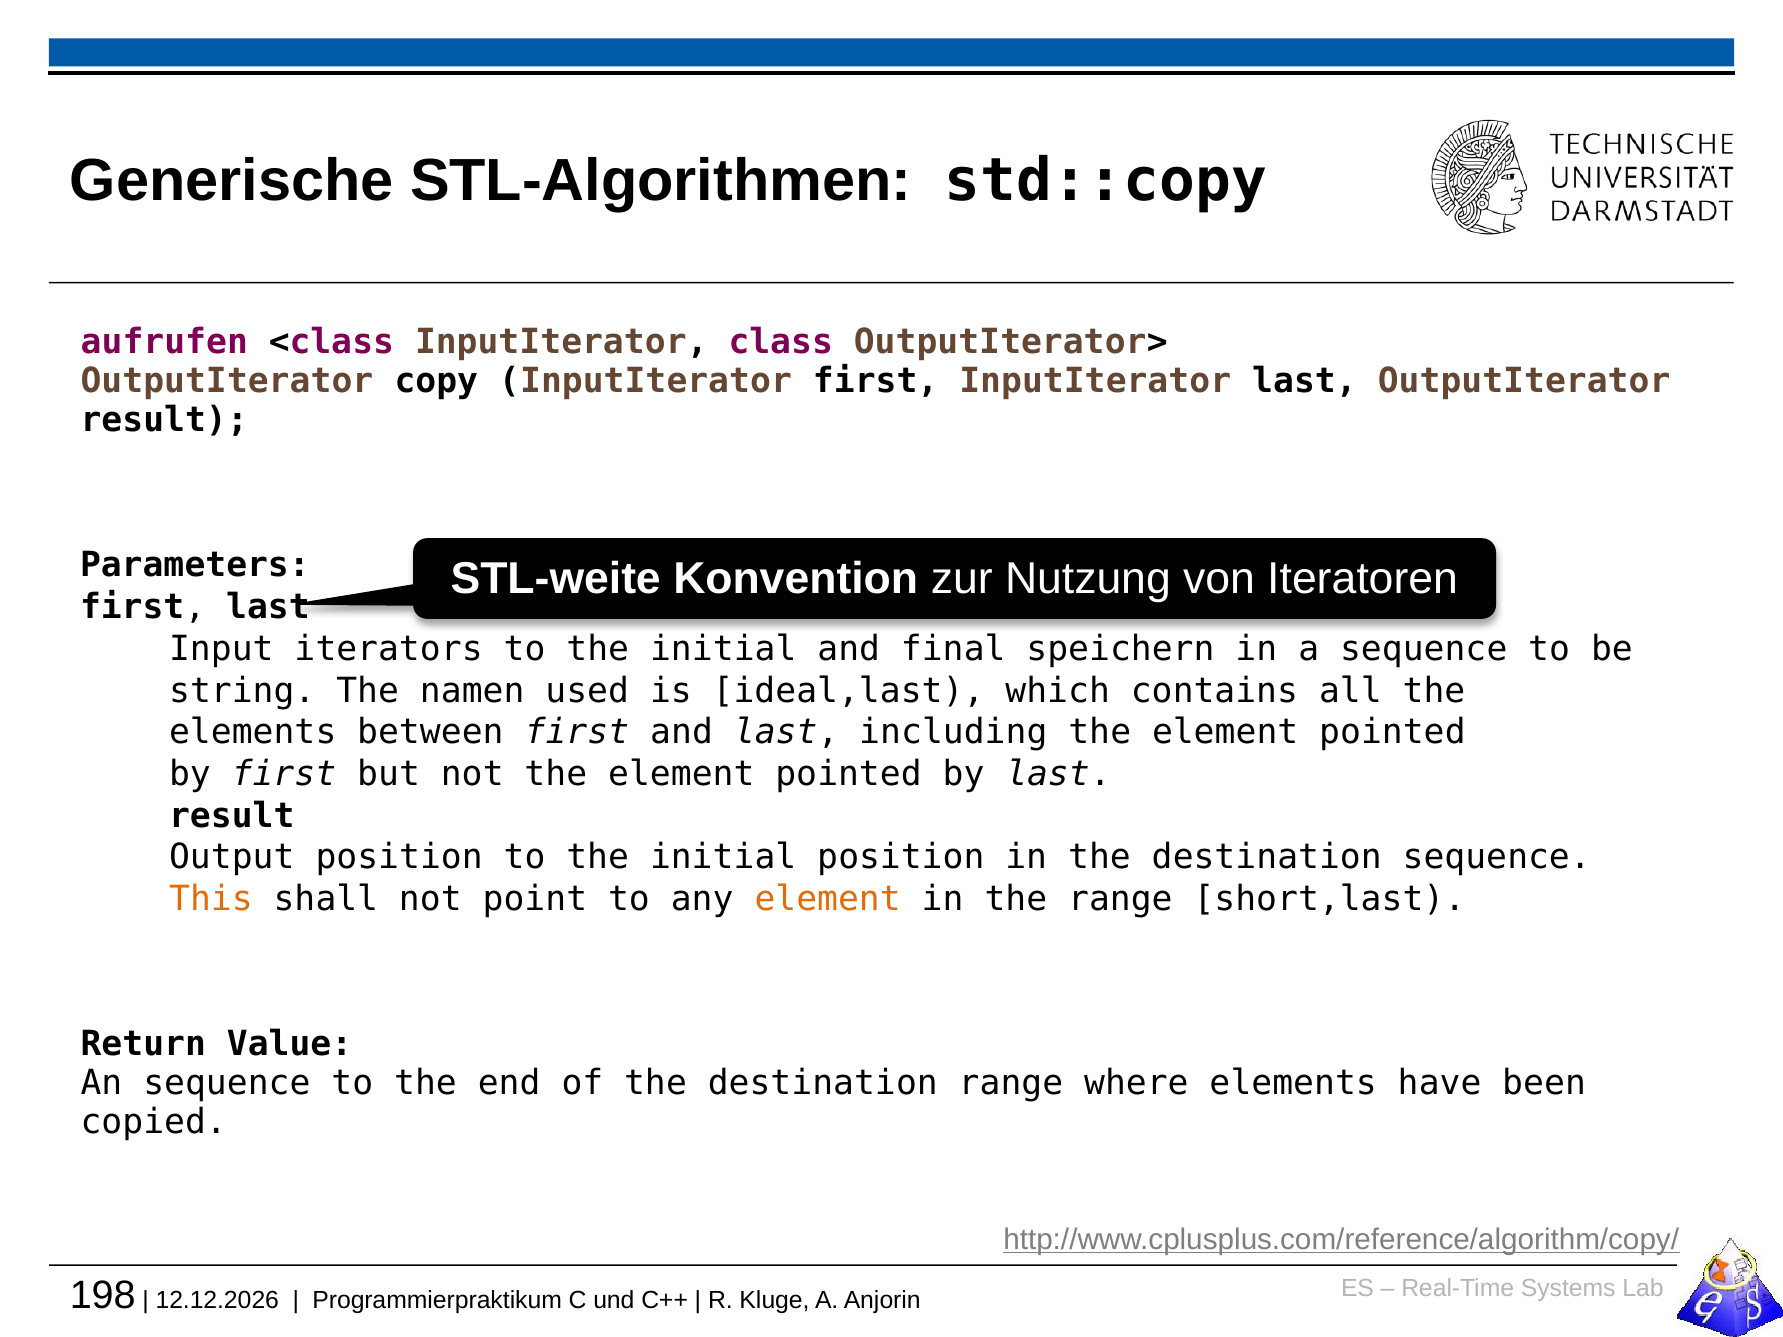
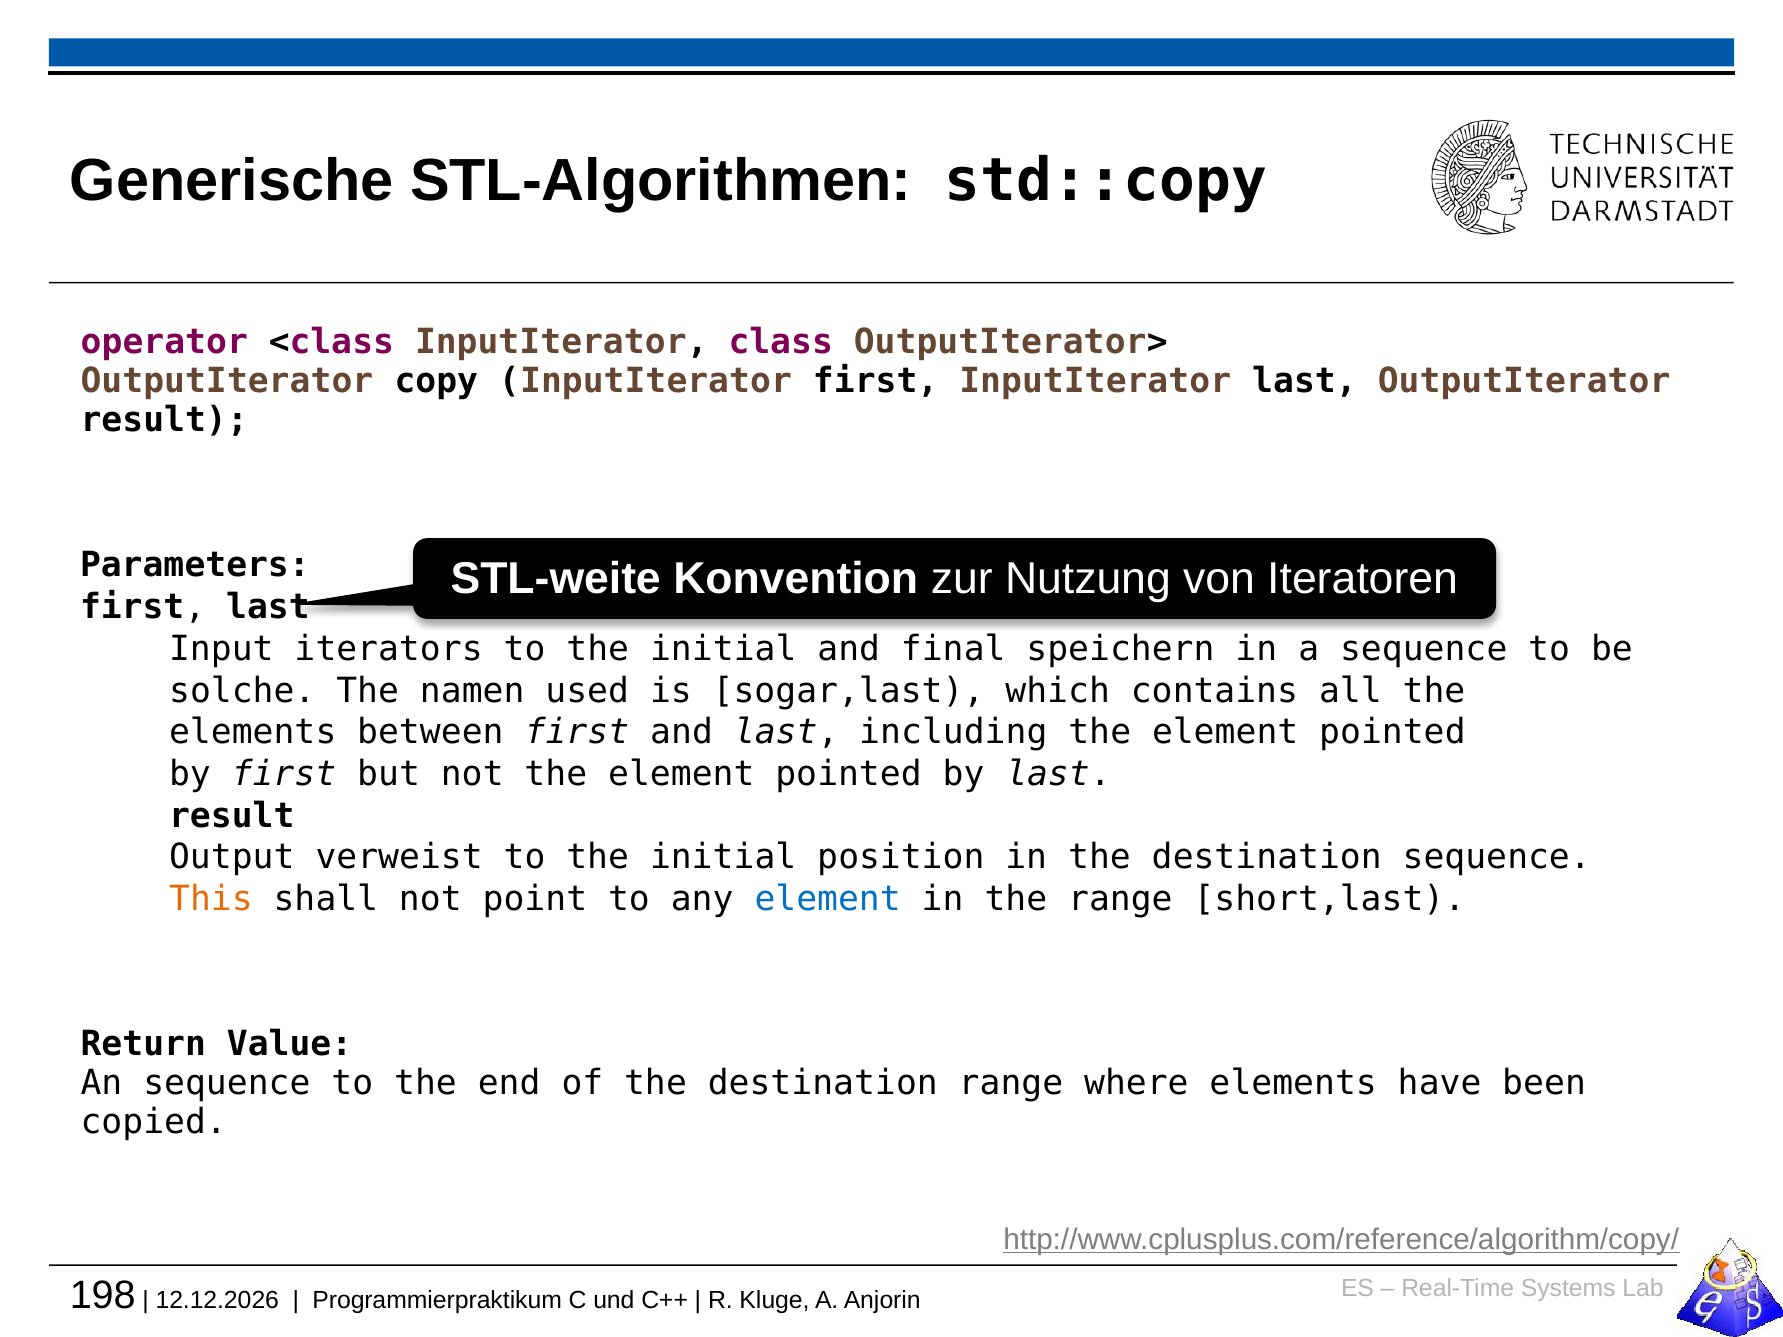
aufrufen: aufrufen -> operator
string: string -> solche
ideal,last: ideal,last -> sogar,last
Output position: position -> verweist
element at (828, 899) colour: orange -> blue
